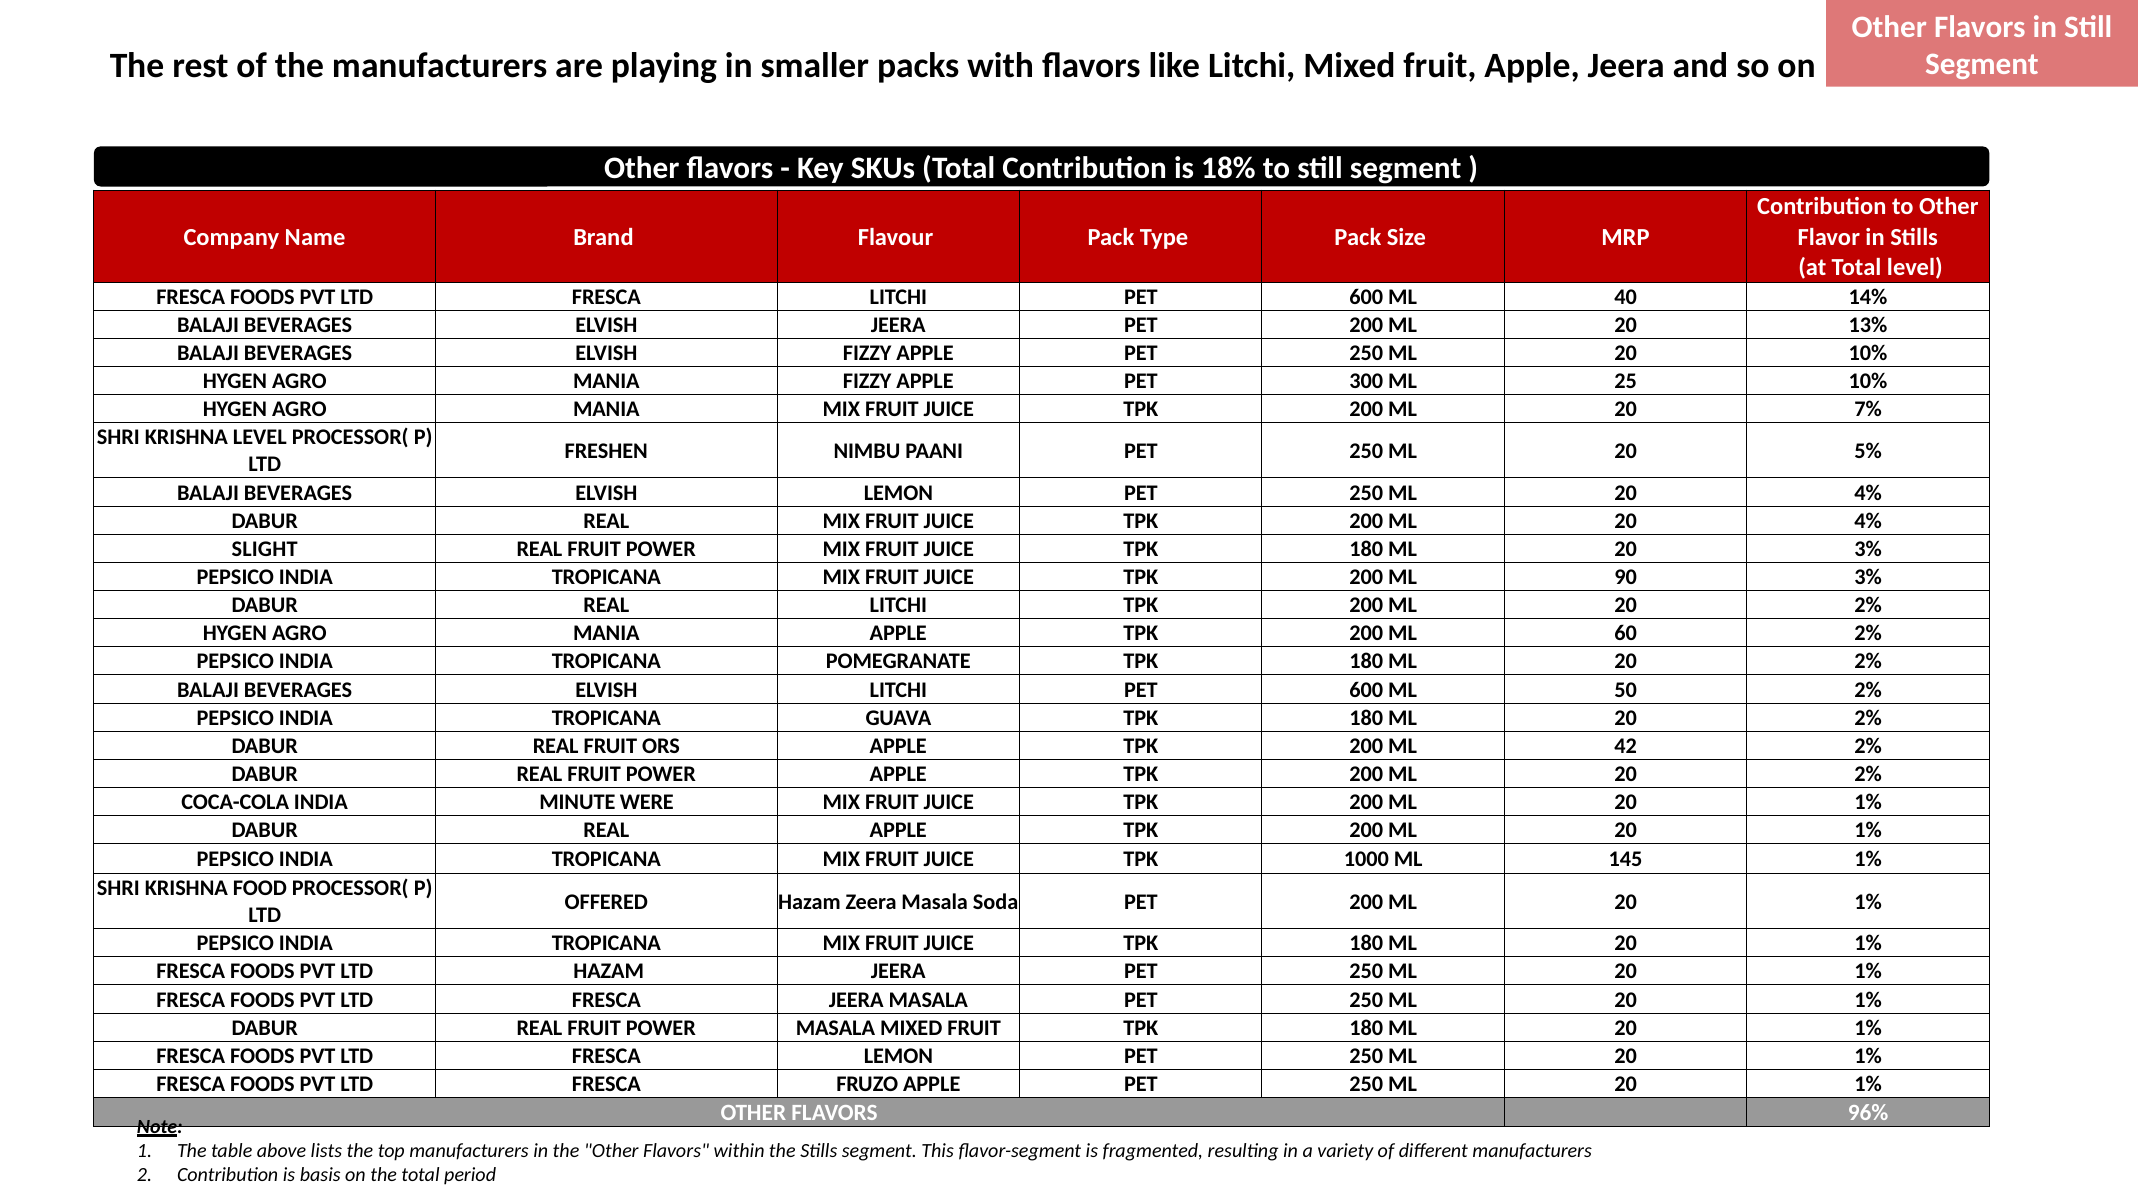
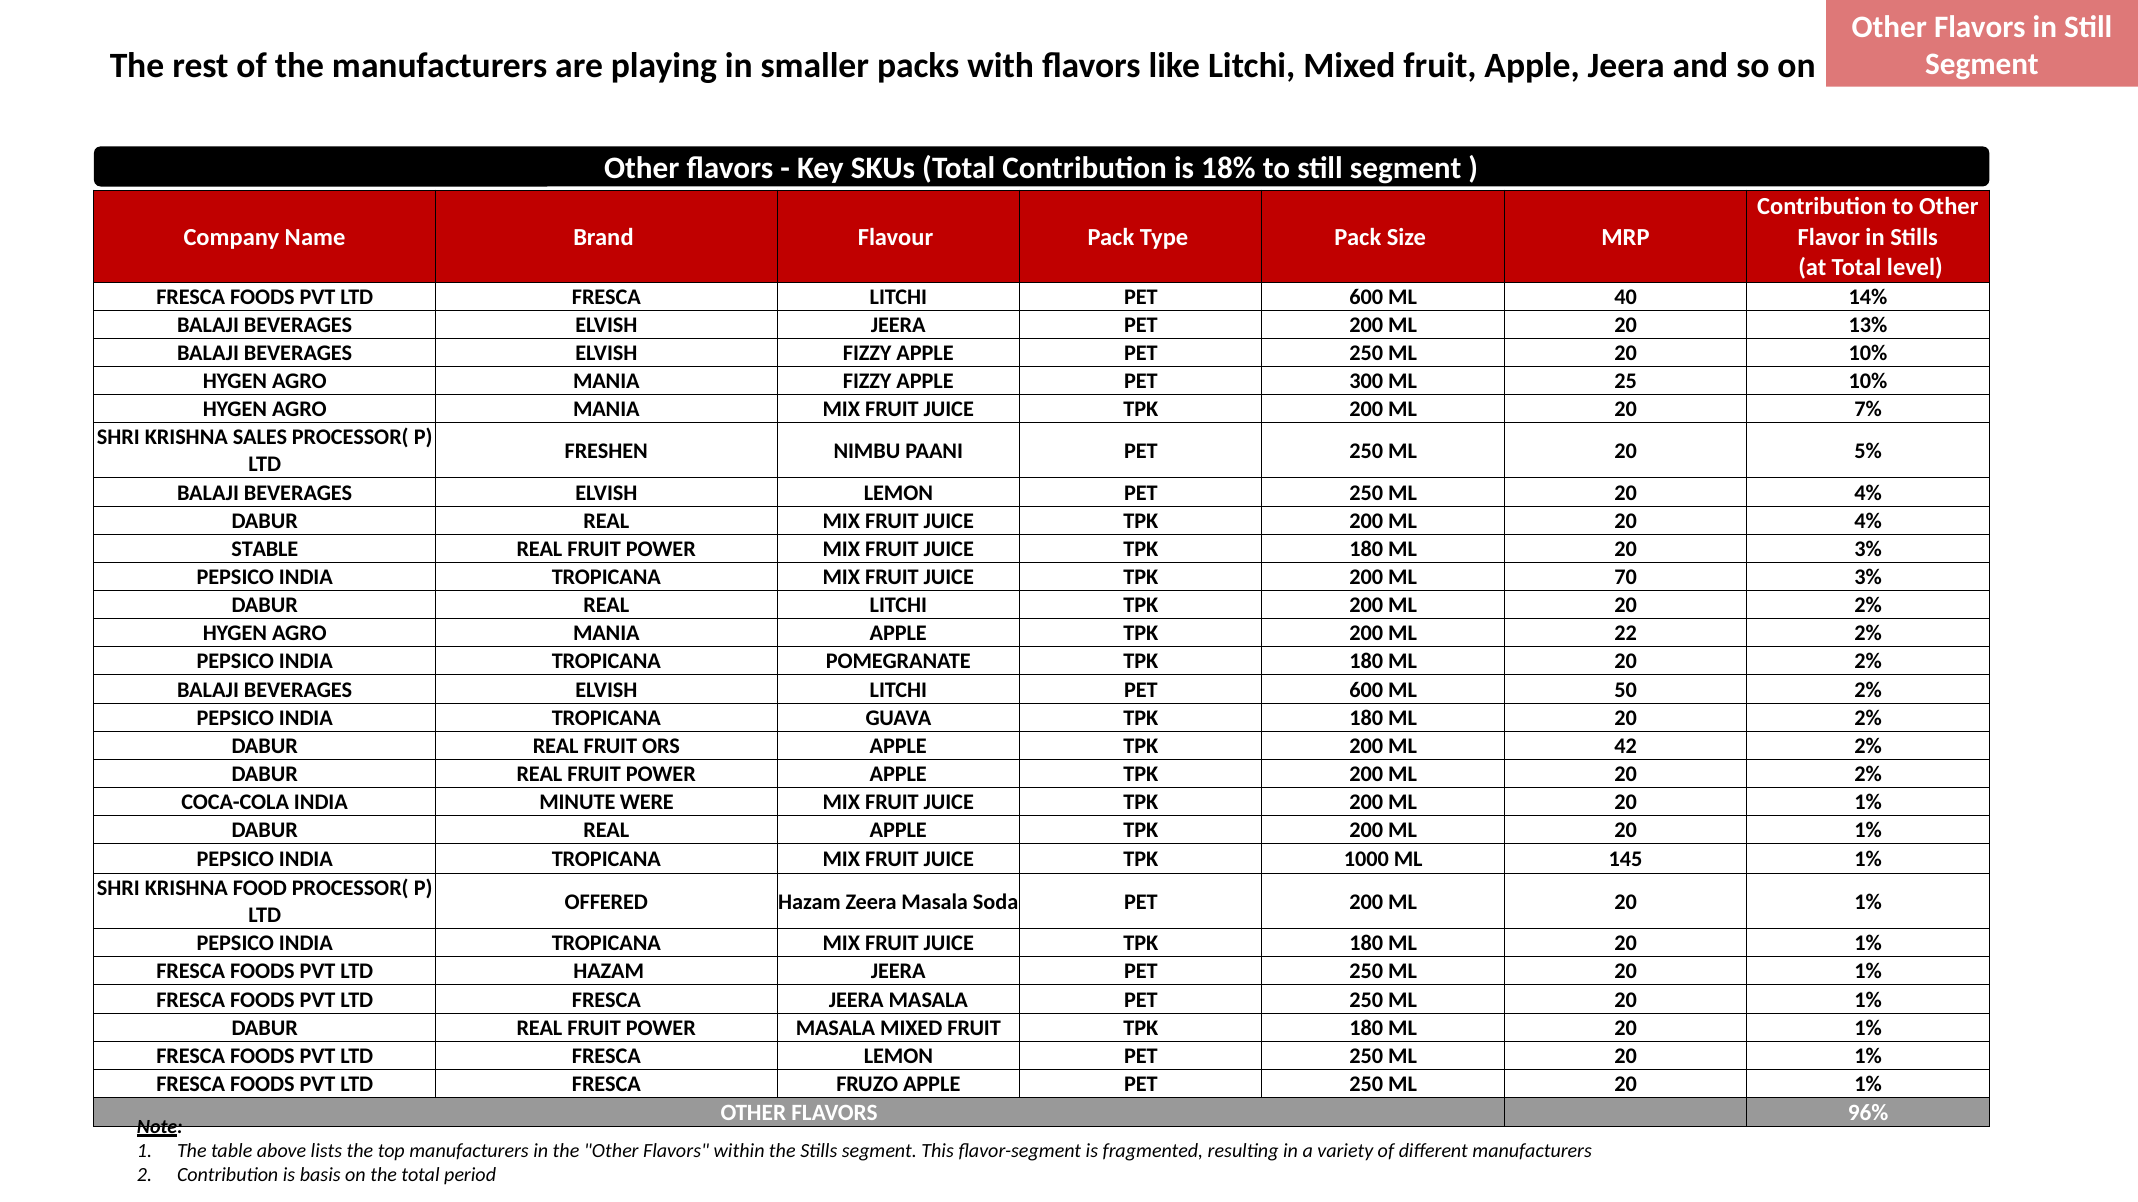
KRISHNA LEVEL: LEVEL -> SALES
SLIGHT: SLIGHT -> STABLE
90: 90 -> 70
60: 60 -> 22
